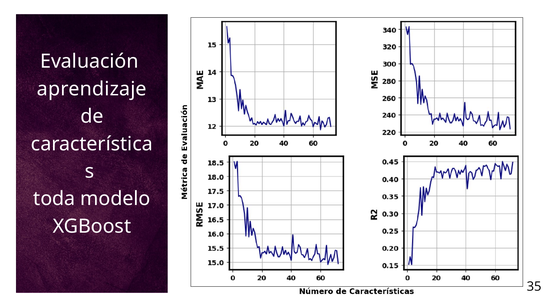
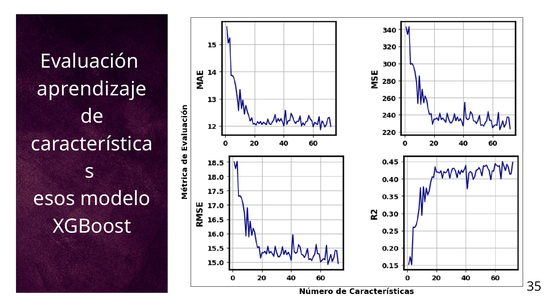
toda: toda -> esos
